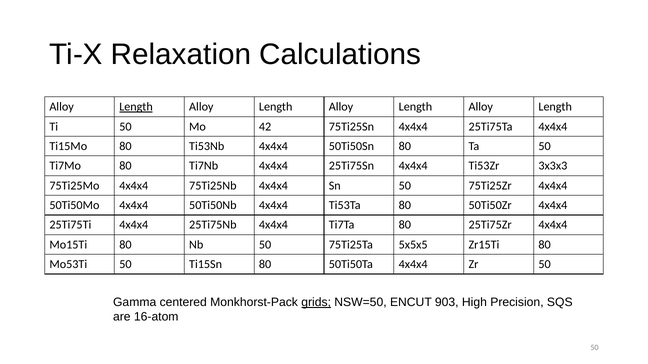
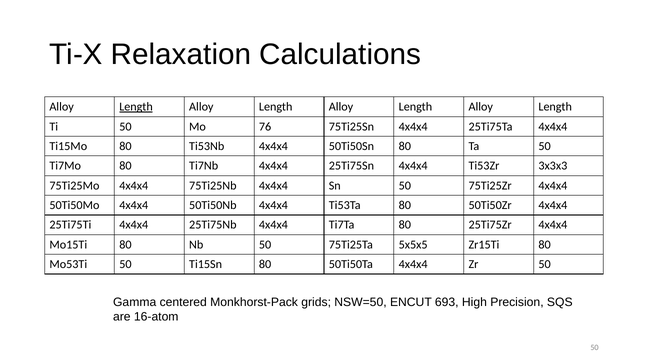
42: 42 -> 76
grids underline: present -> none
903: 903 -> 693
